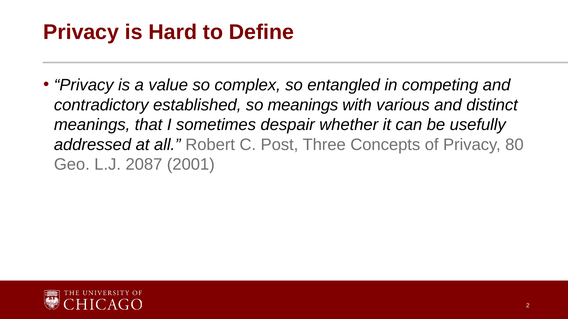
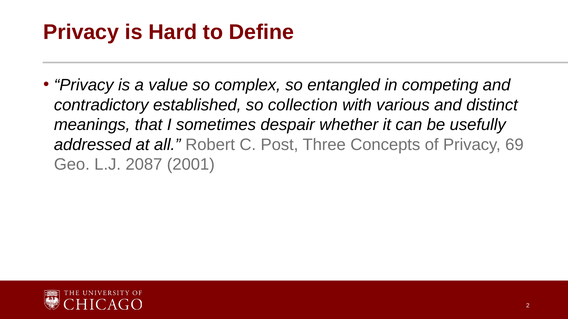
so meanings: meanings -> collection
80: 80 -> 69
